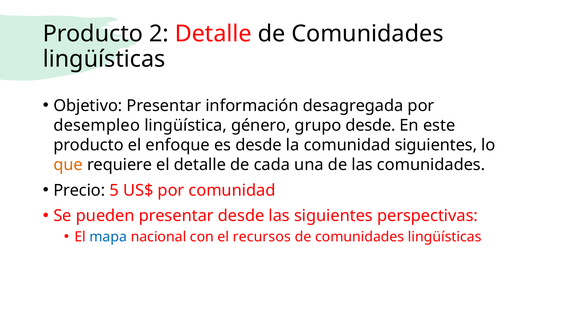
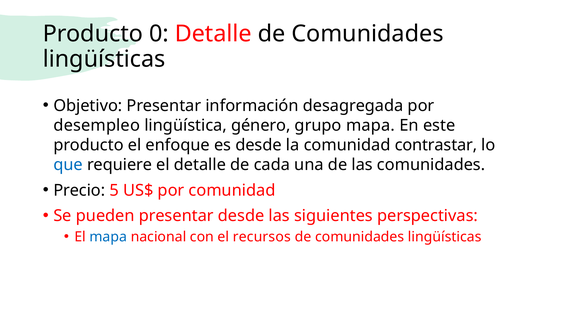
2: 2 -> 0
grupo desde: desde -> mapa
comunidad siguientes: siguientes -> contrastar
que colour: orange -> blue
